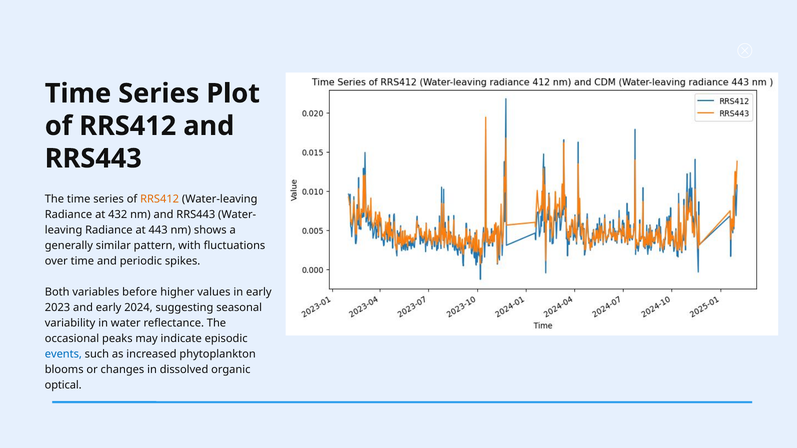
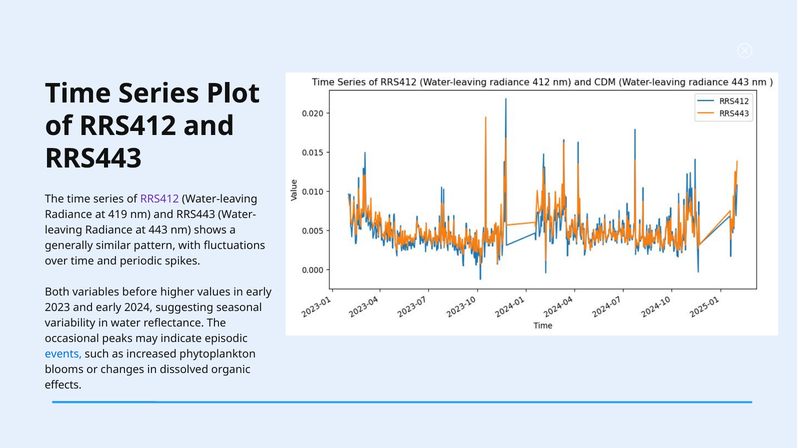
RRS412 at (160, 199) colour: orange -> purple
432: 432 -> 419
optical: optical -> effects
